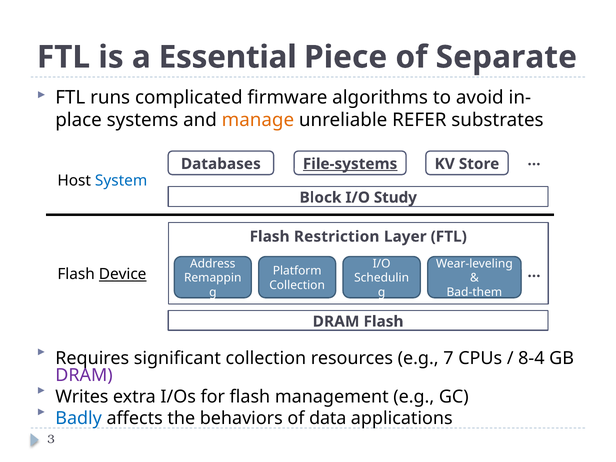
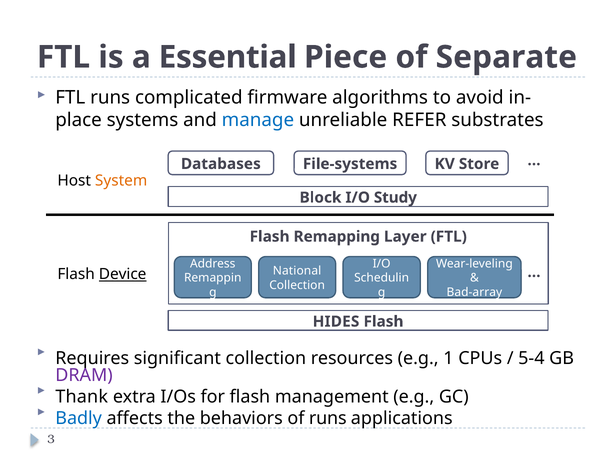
manage colour: orange -> blue
File-systems underline: present -> none
System colour: blue -> orange
Restriction: Restriction -> Remapping
Platform: Platform -> National
Bad-them: Bad-them -> Bad-array
DRAM at (336, 322): DRAM -> HIDES
7: 7 -> 1
8-4: 8-4 -> 5-4
Writes: Writes -> Thank
of data: data -> runs
